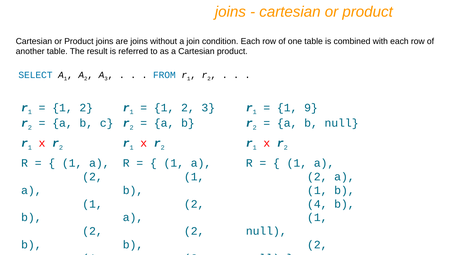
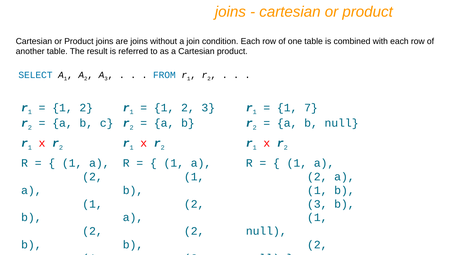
9: 9 -> 7
4 at (317, 204): 4 -> 3
